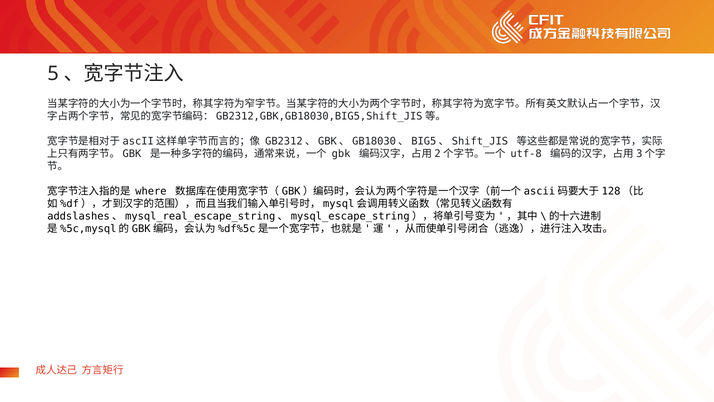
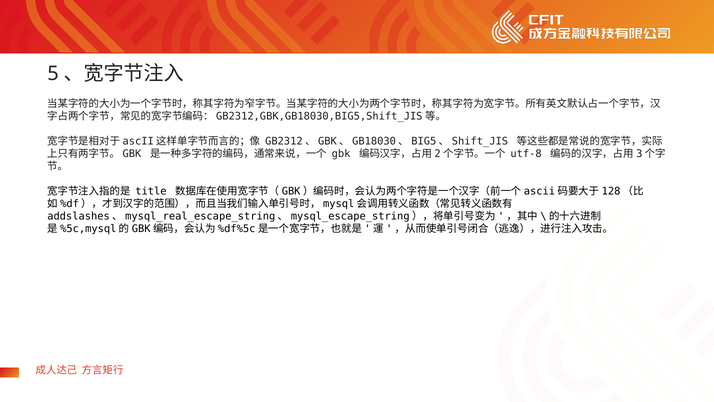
where: where -> title
